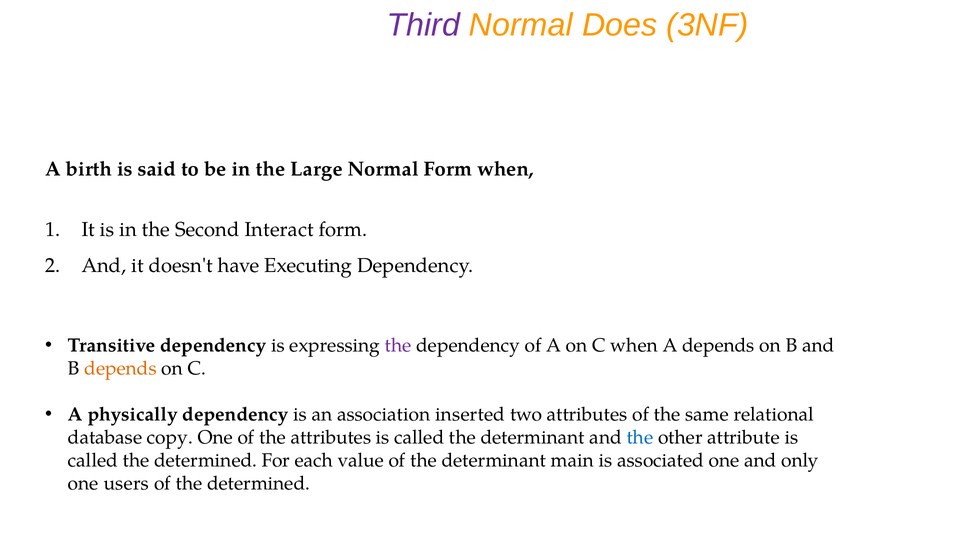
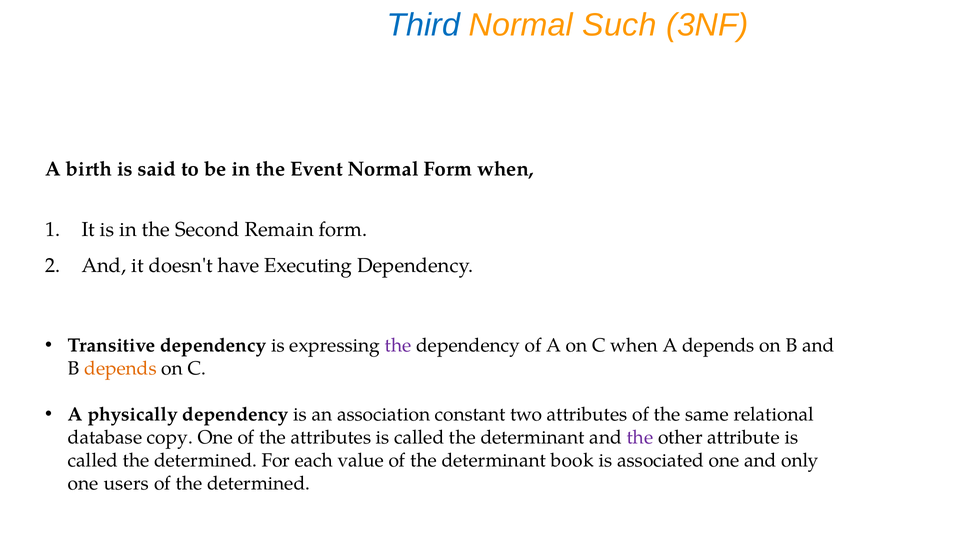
Third colour: purple -> blue
Does: Does -> Such
Large: Large -> Event
Interact: Interact -> Remain
inserted: inserted -> constant
the at (640, 438) colour: blue -> purple
main: main -> book
